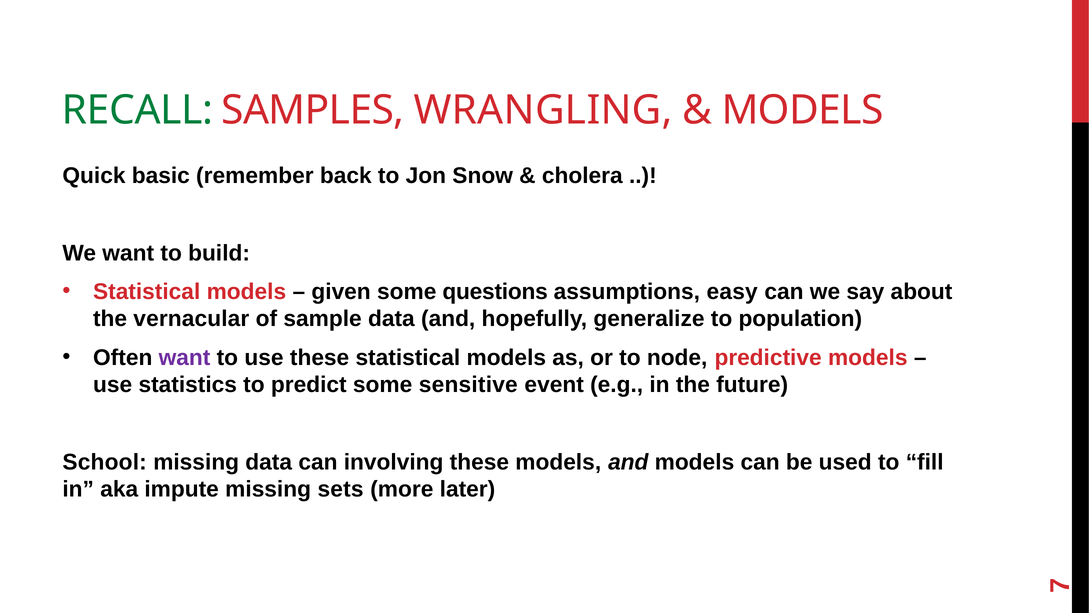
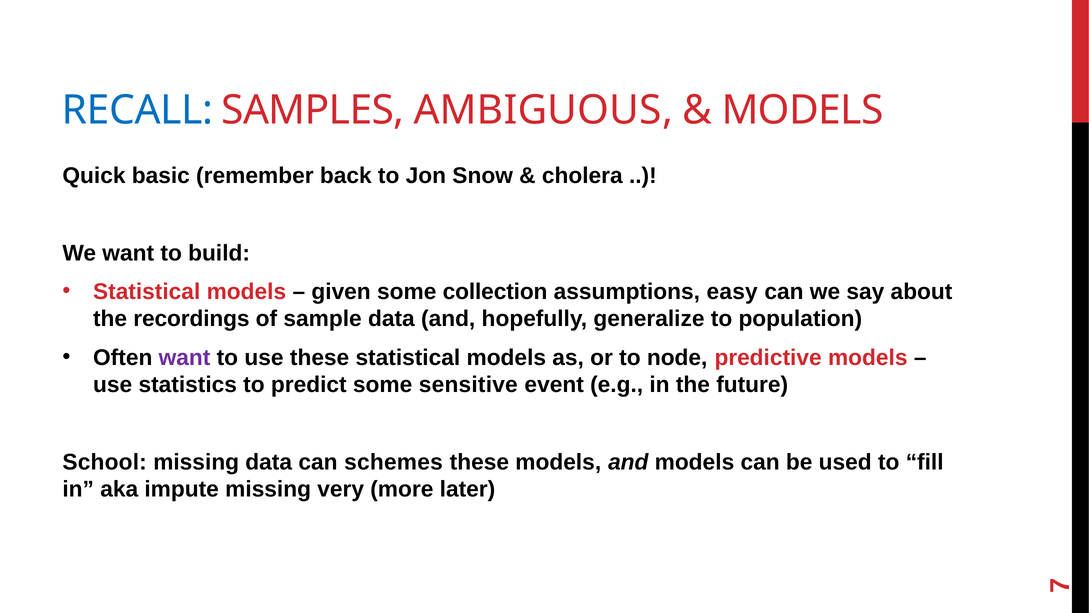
RECALL colour: green -> blue
WRANGLING: WRANGLING -> AMBIGUOUS
questions: questions -> collection
vernacular: vernacular -> recordings
involving: involving -> schemes
sets: sets -> very
